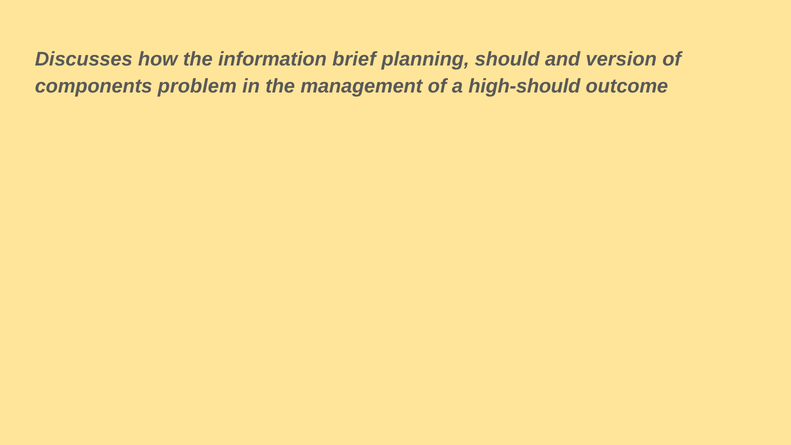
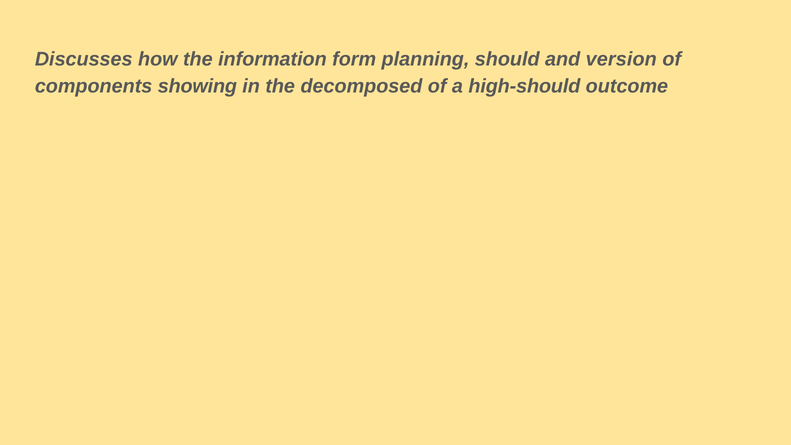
brief: brief -> form
problem: problem -> showing
management: management -> decomposed
